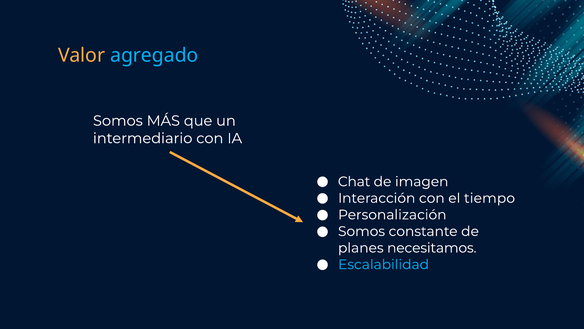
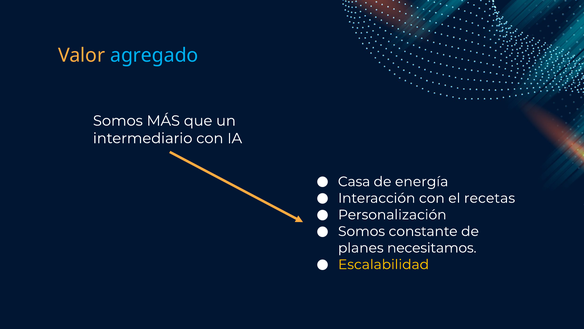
Chat: Chat -> Casa
imagen: imagen -> energía
tiempo: tiempo -> recetas
Escalabilidad colour: light blue -> yellow
